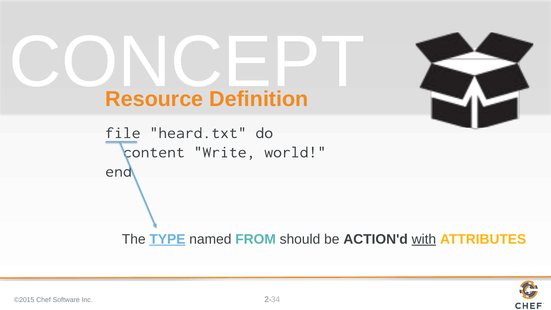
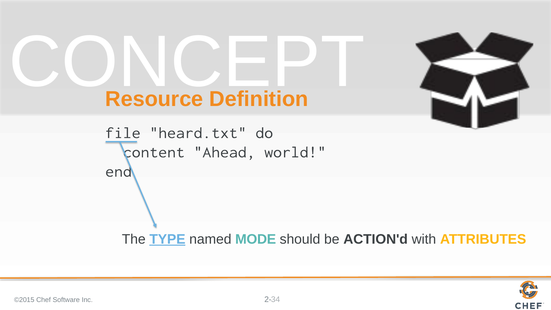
Write: Write -> Ahead
FROM: FROM -> MODE
with underline: present -> none
